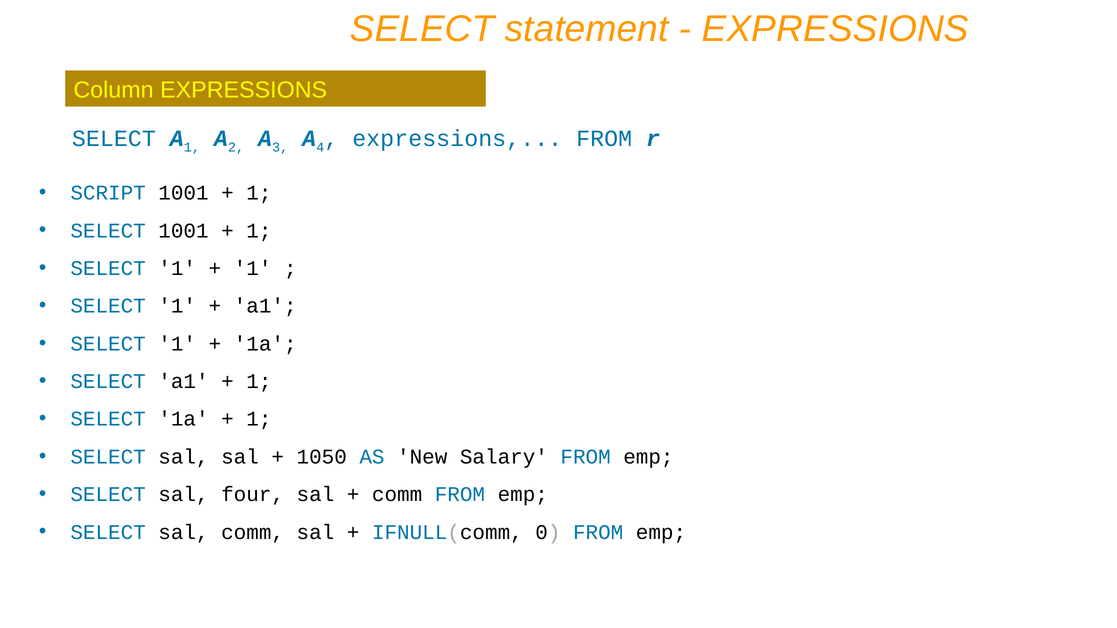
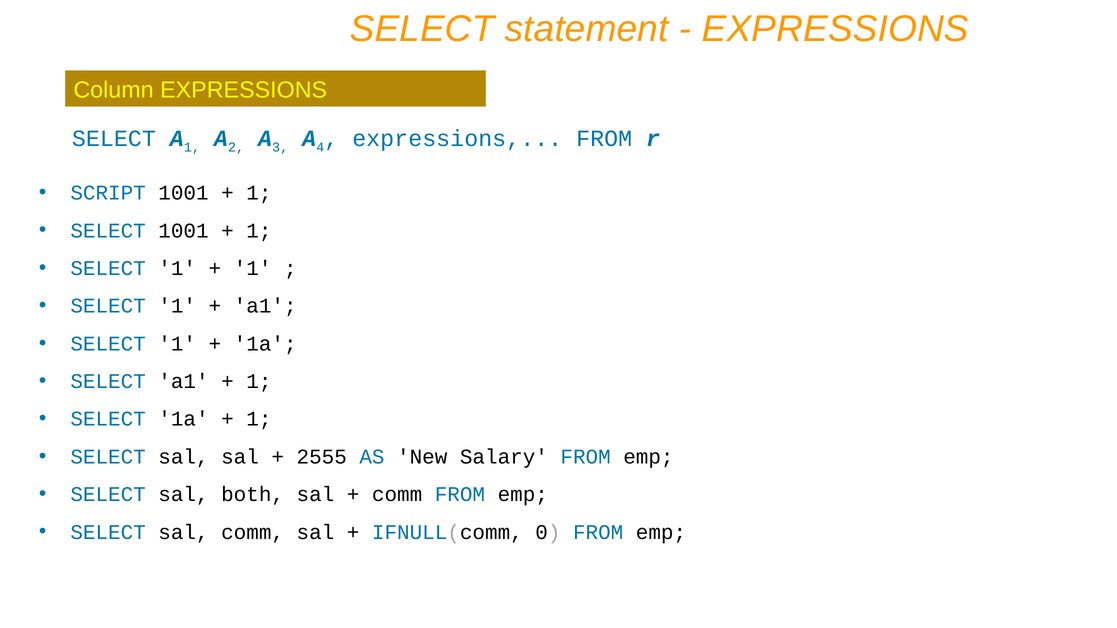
1050: 1050 -> 2555
four: four -> both
